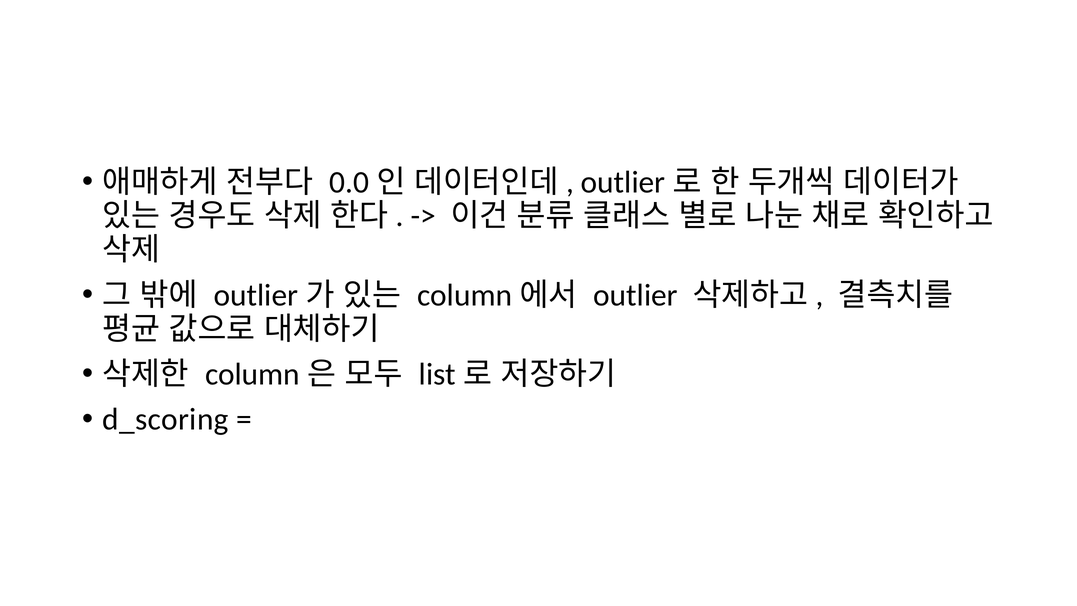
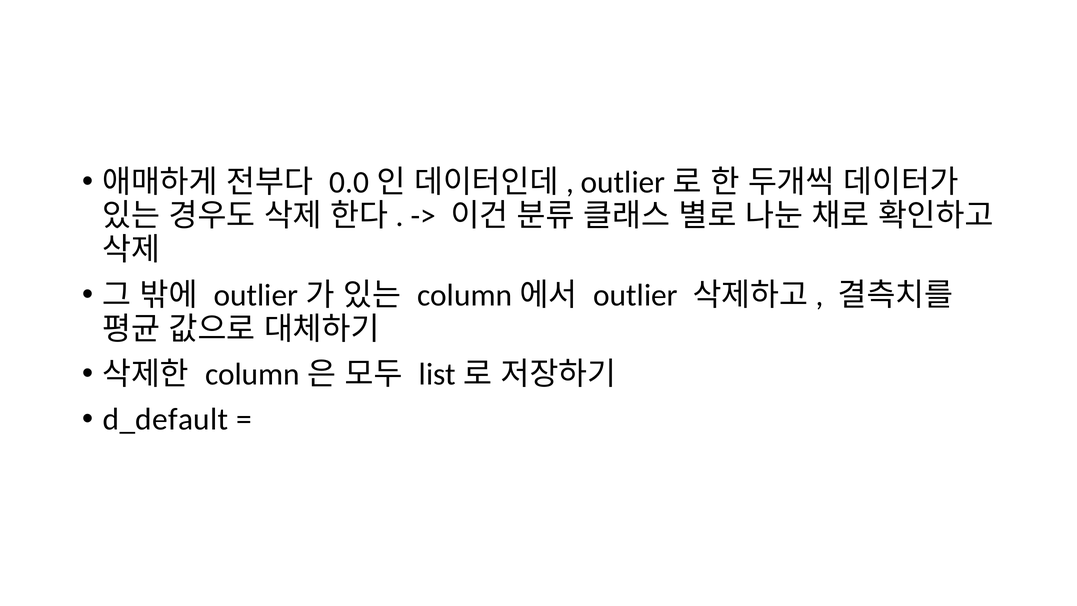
d_scoring: d_scoring -> d_default
